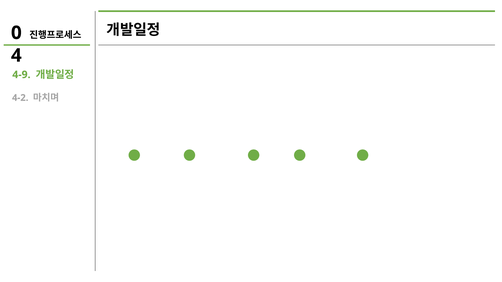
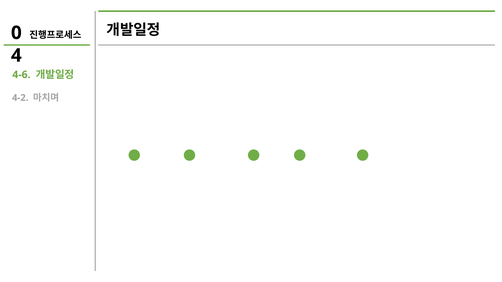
4-9: 4-9 -> 4-6
